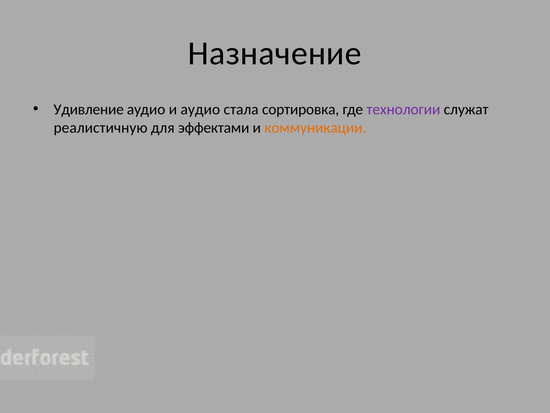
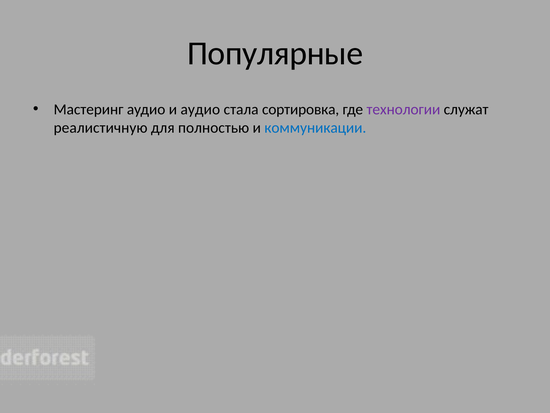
Назначение: Назначение -> Популярные
Удивление: Удивление -> Мастеринг
эффектами: эффектами -> полностью
коммуникации colour: orange -> blue
